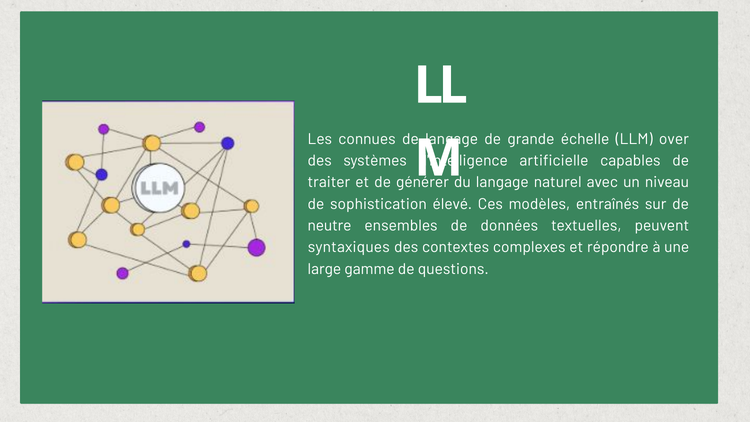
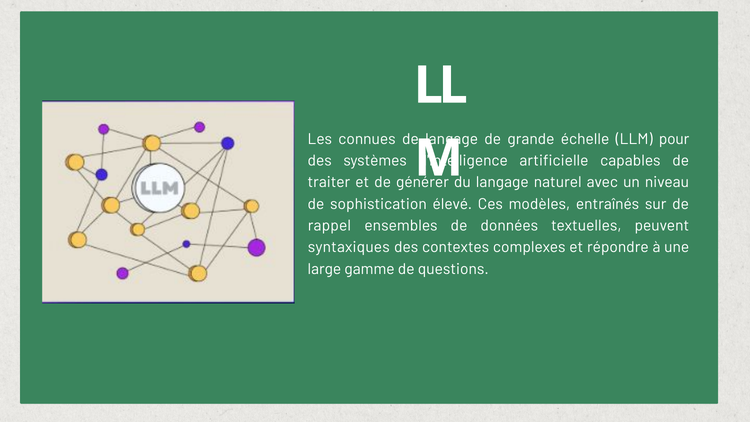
over: over -> pour
neutre: neutre -> rappel
